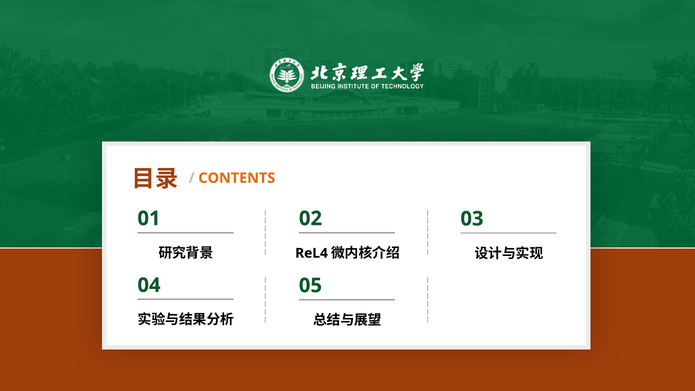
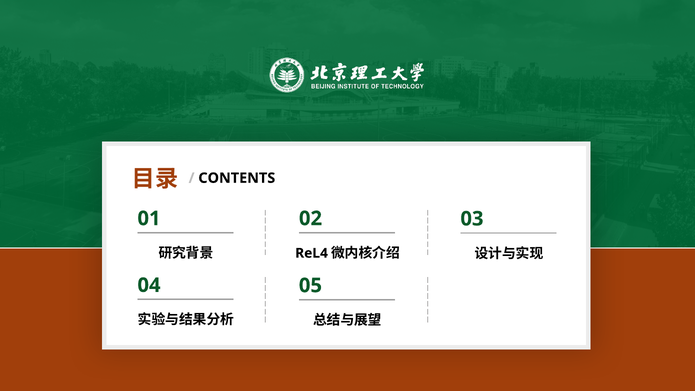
CONTENTS colour: orange -> black
